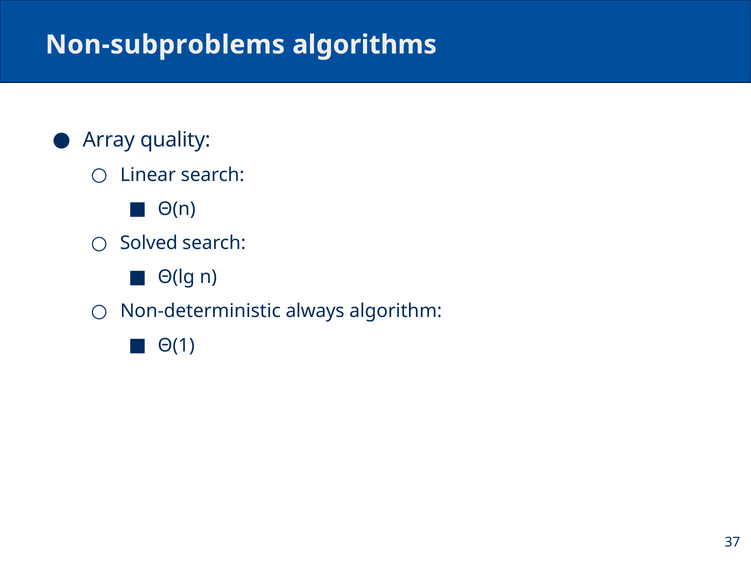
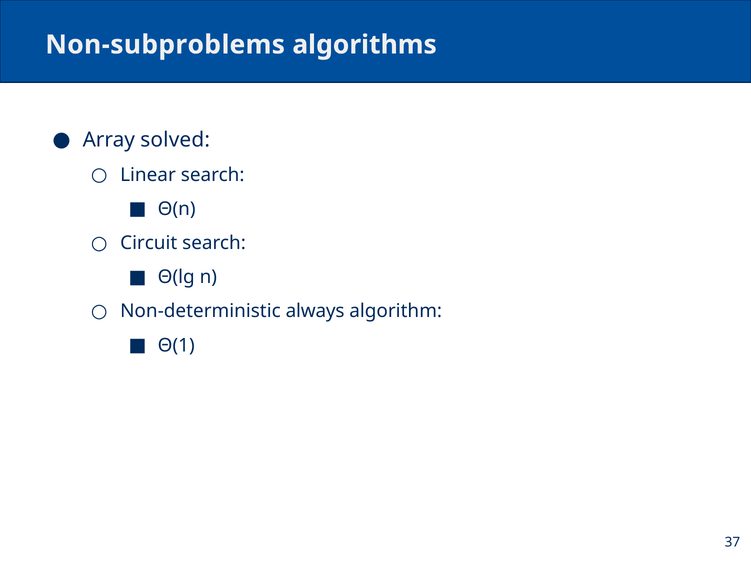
quality: quality -> solved
Solved: Solved -> Circuit
